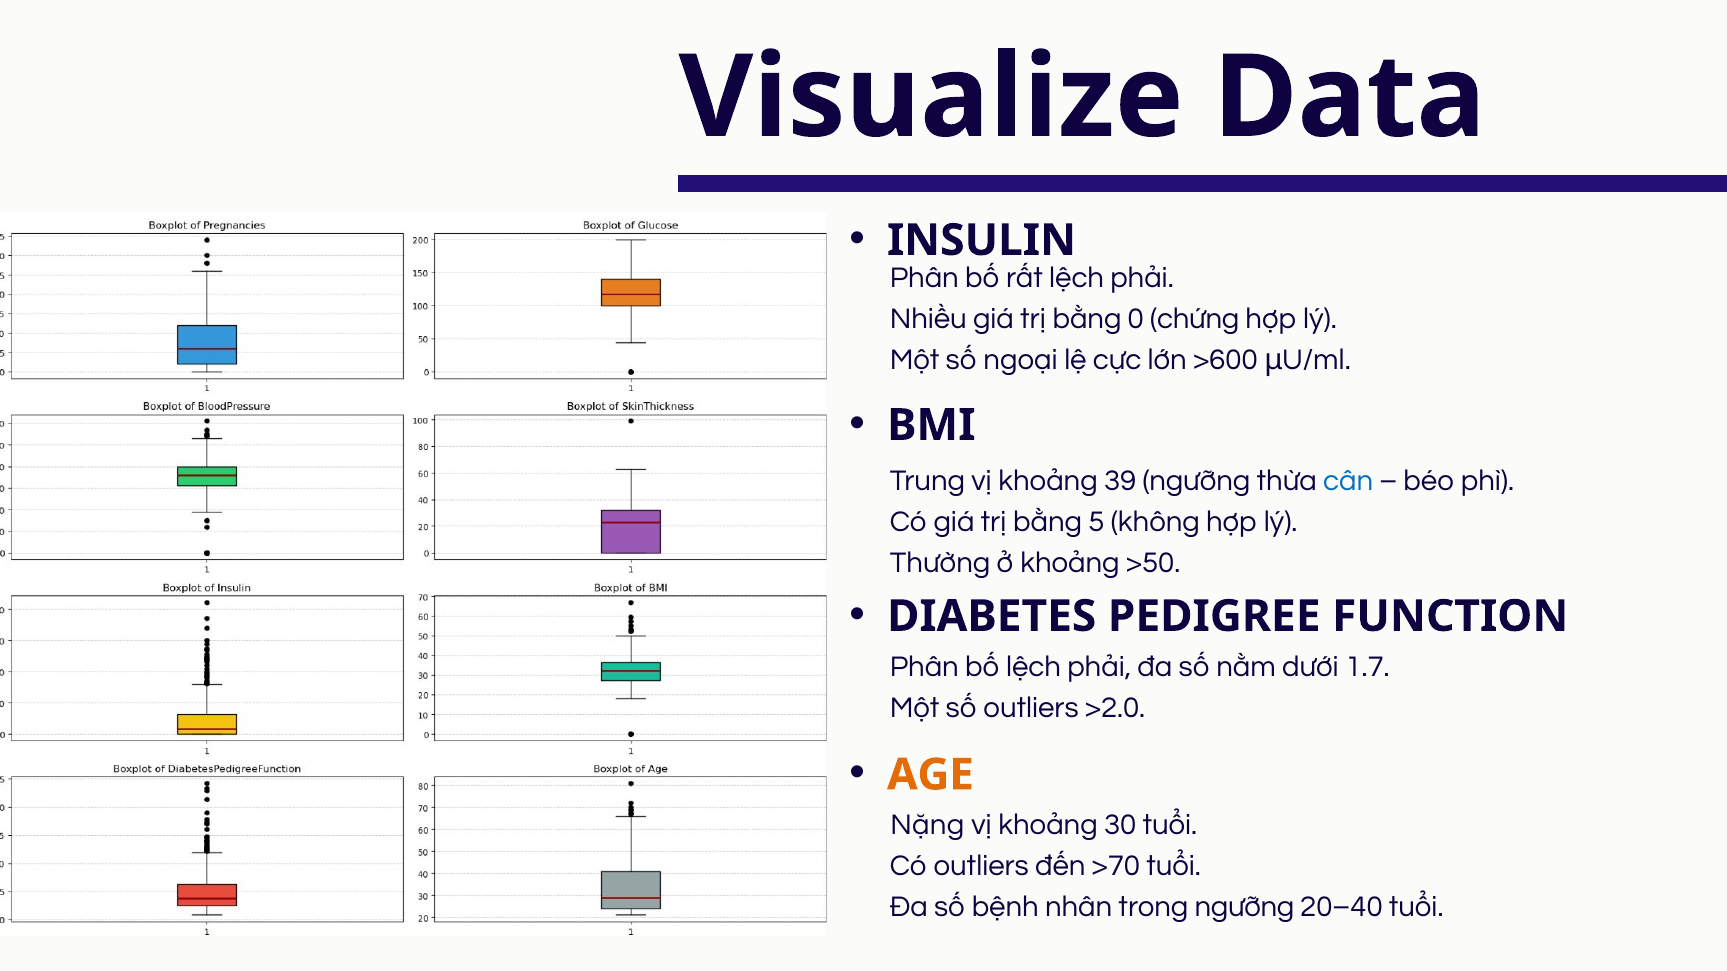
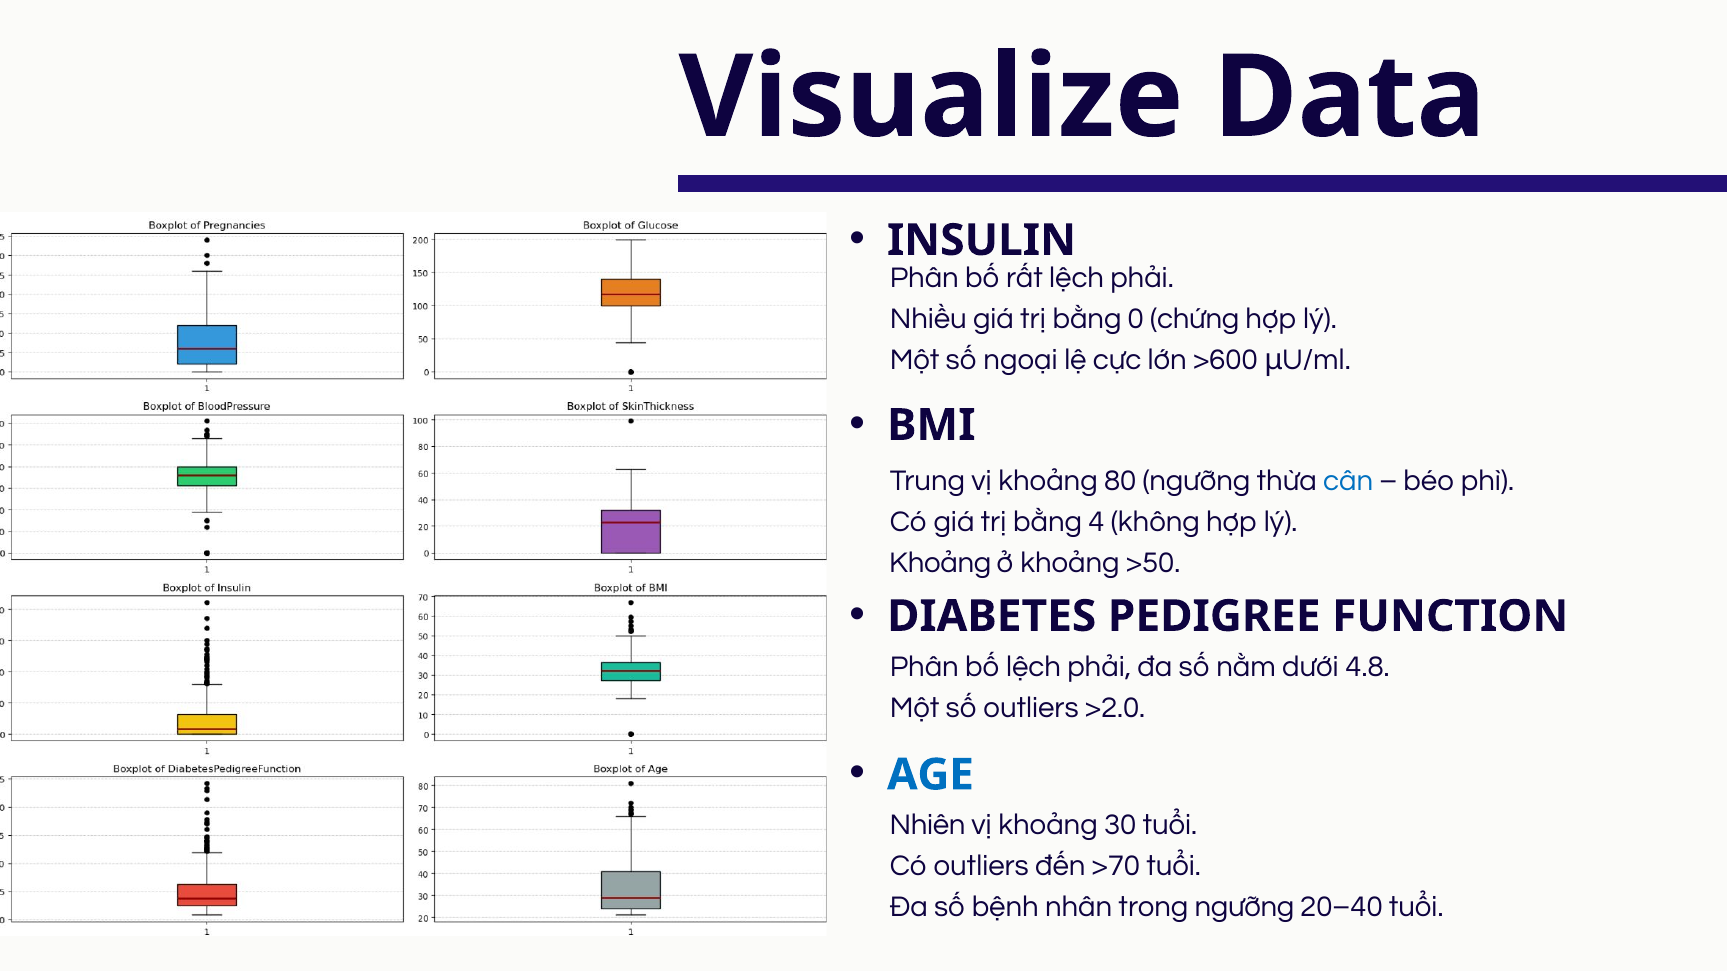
39: 39 -> 80
5: 5 -> 4
Thường at (940, 563): Thường -> Khoảng
1.7: 1.7 -> 4.8
AGE colour: orange -> blue
Nặng: Nặng -> Nhiên
